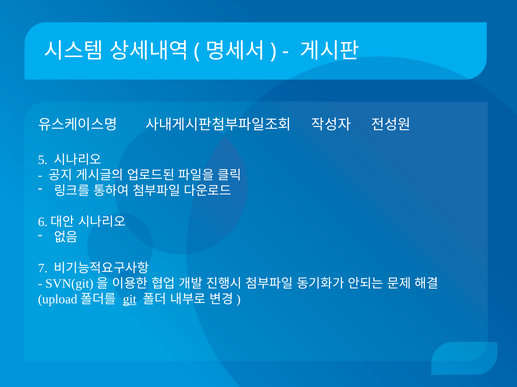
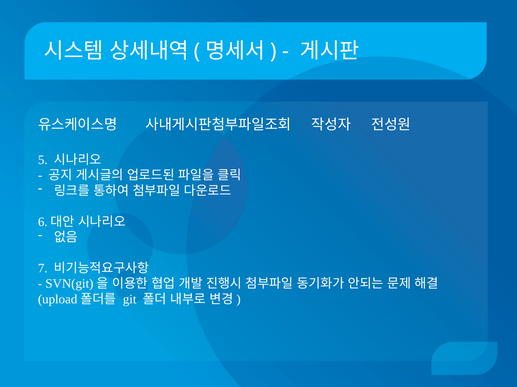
git underline: present -> none
